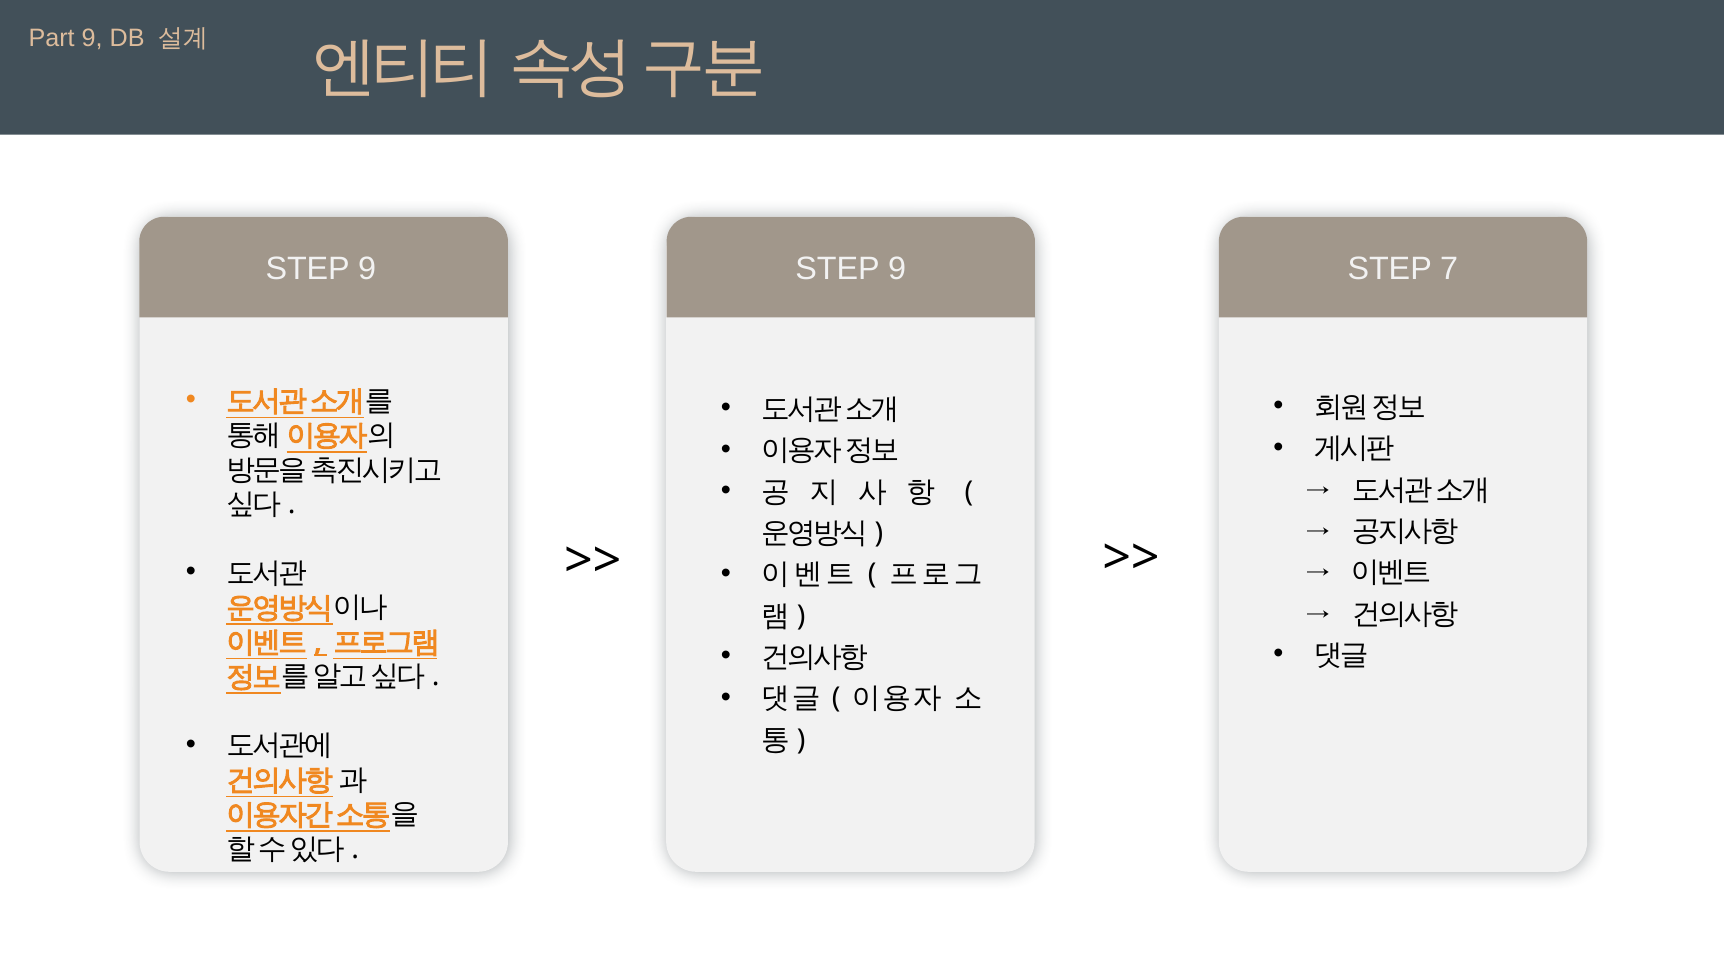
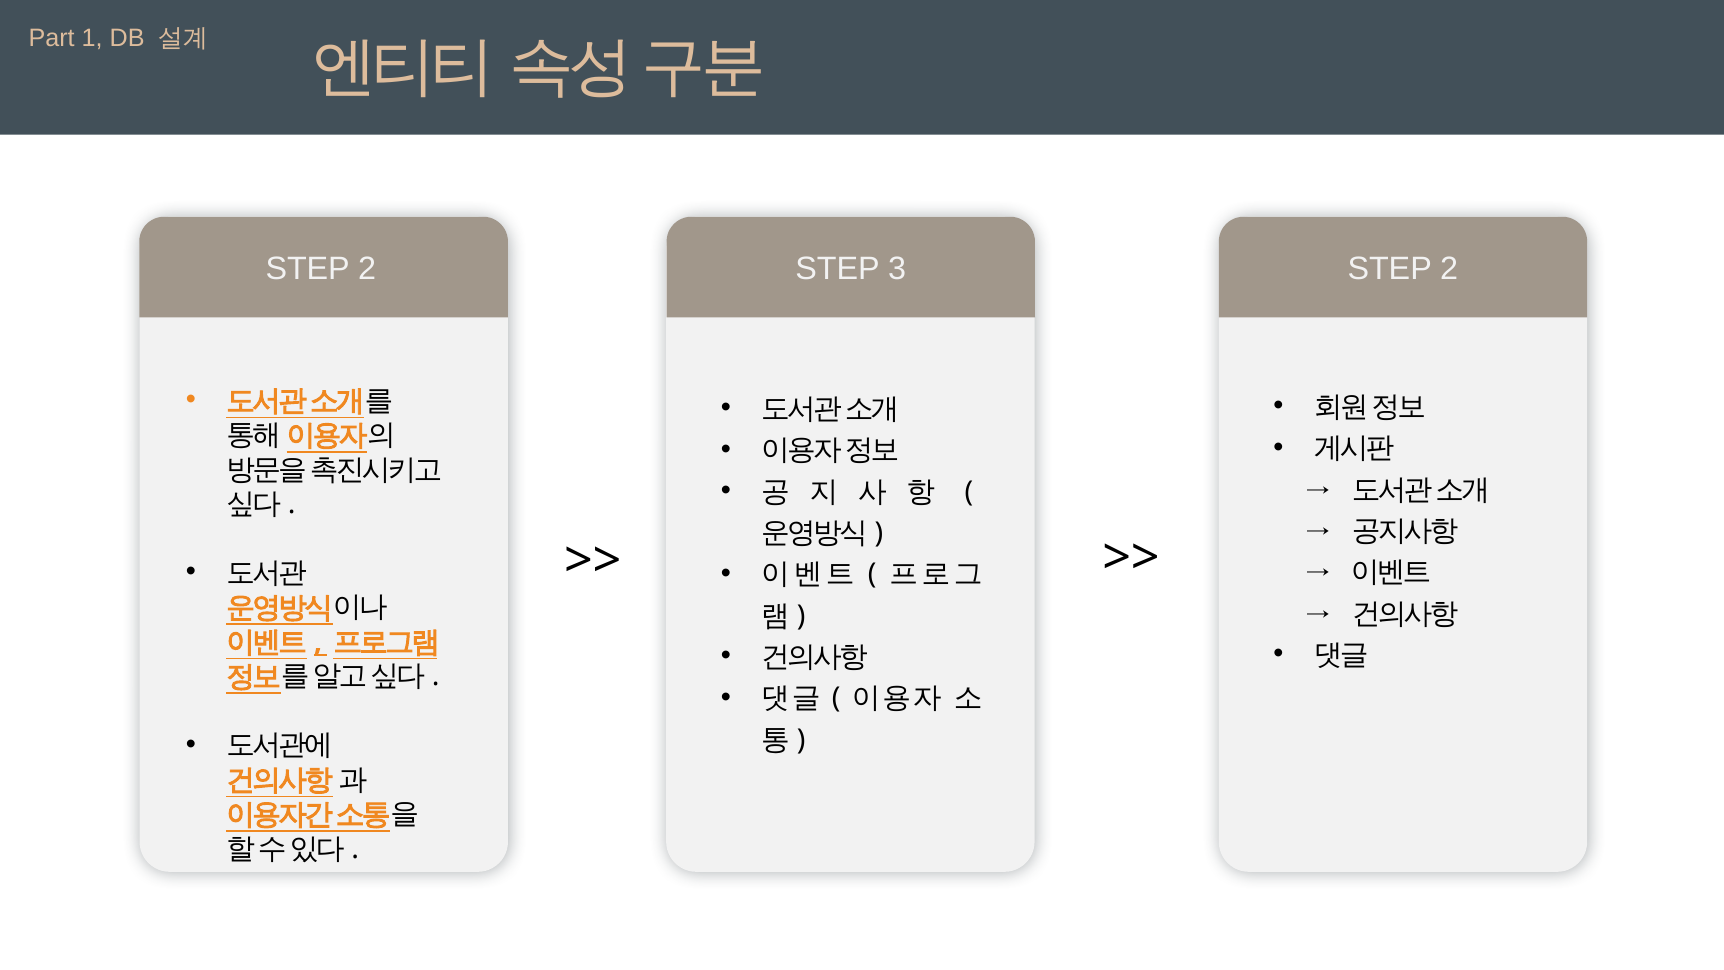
Part 9: 9 -> 1
9 at (367, 269): 9 -> 2
9 at (897, 269): 9 -> 3
7 at (1449, 269): 7 -> 2
